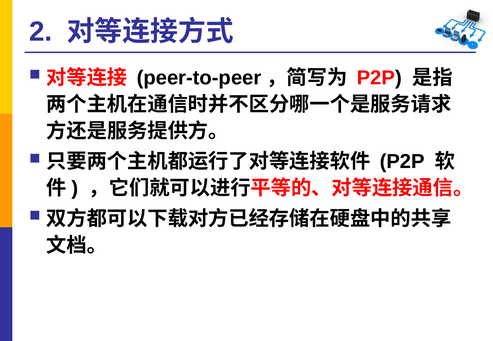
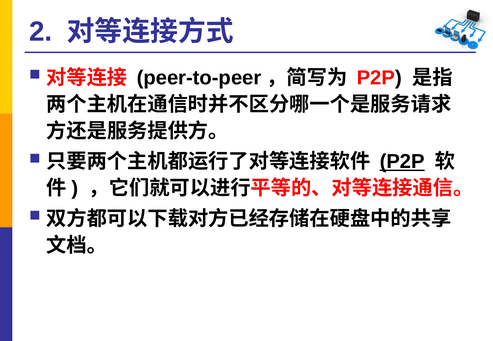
P2P at (402, 162) underline: none -> present
